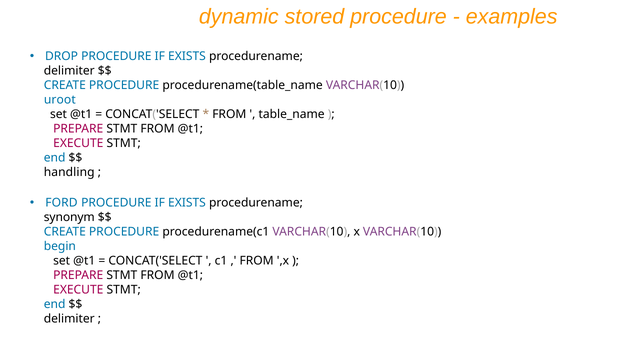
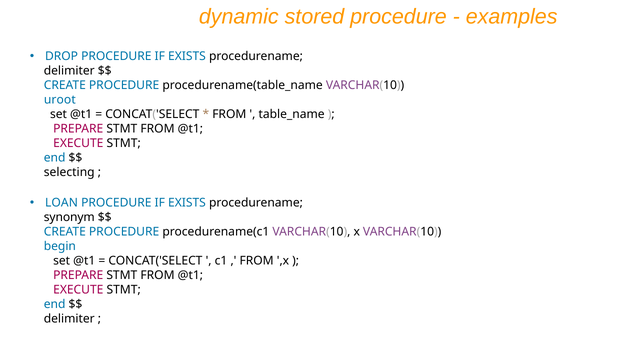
handling: handling -> selecting
FORD: FORD -> LOAN
